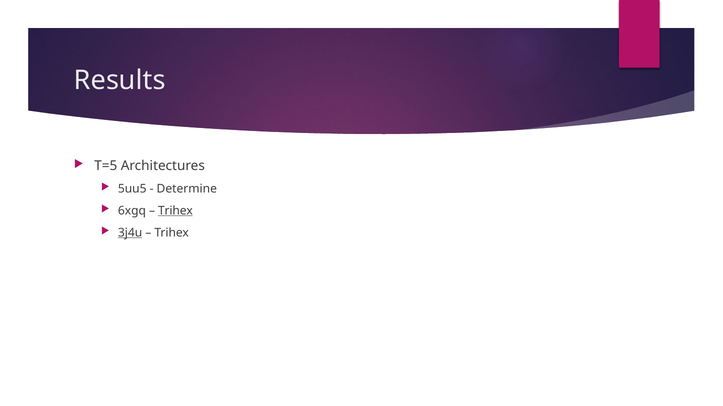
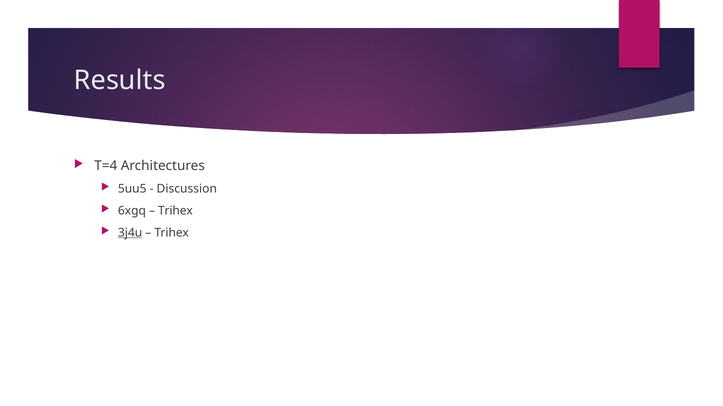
T=5: T=5 -> T=4
Determine: Determine -> Discussion
Trihex at (175, 211) underline: present -> none
